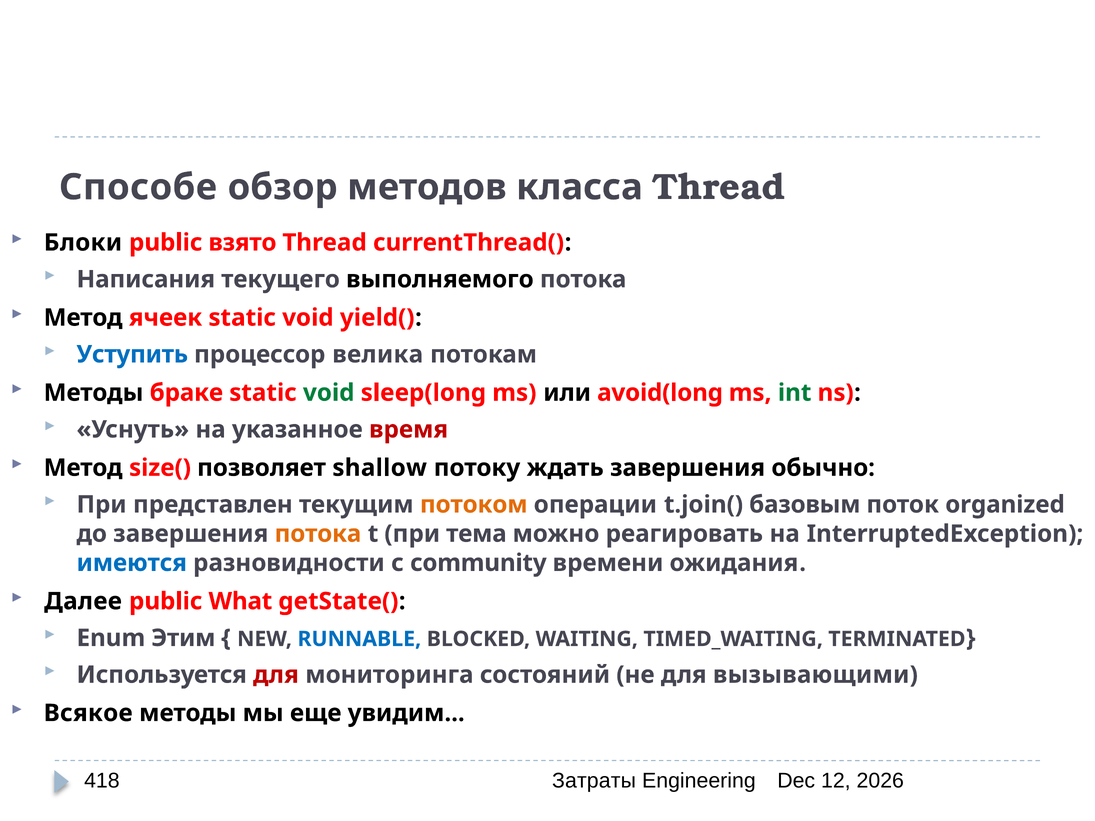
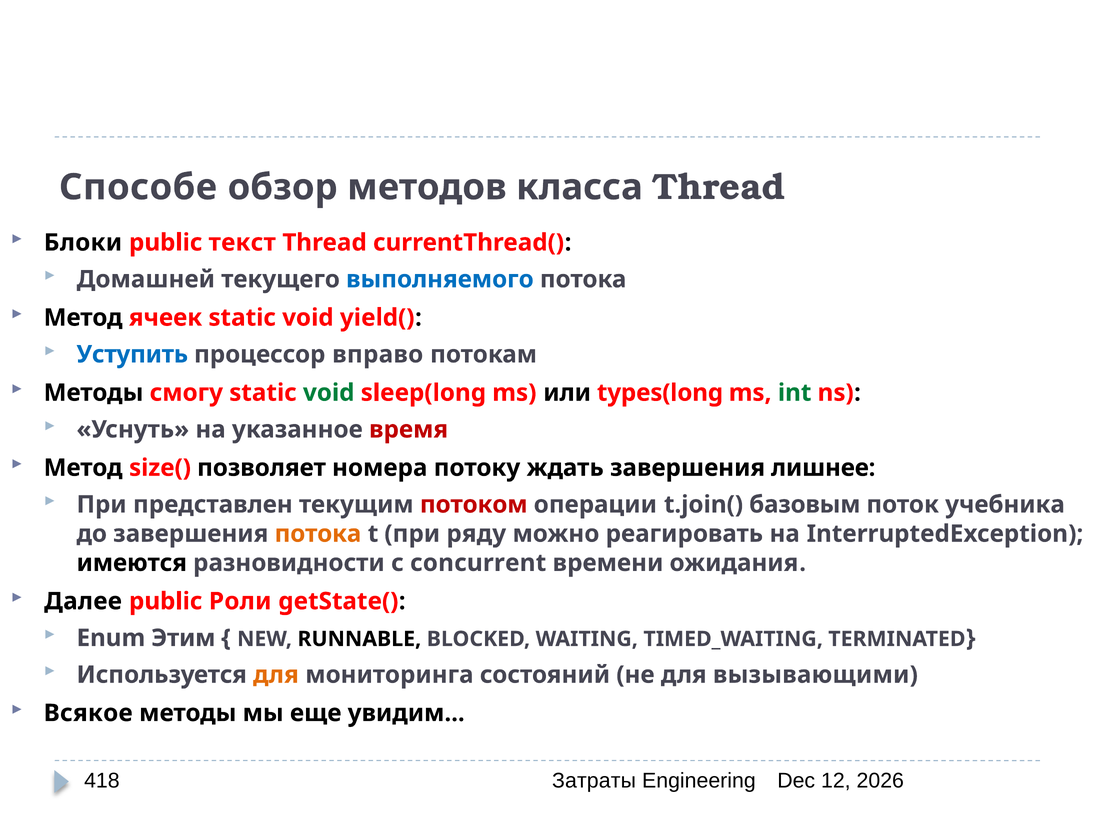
взято: взято -> текст
Написания: Написания -> Домашней
выполняемого colour: black -> blue
велика: велика -> вправо
браке: браке -> смогу
avoid(long: avoid(long -> types(long
shallow: shallow -> номера
обычно: обычно -> лишнее
потоком colour: orange -> red
organized: organized -> учебника
тема: тема -> ряду
имеются colour: blue -> black
community: community -> concurrent
What: What -> Роли
RUNNABLE colour: blue -> black
для at (276, 675) colour: red -> orange
